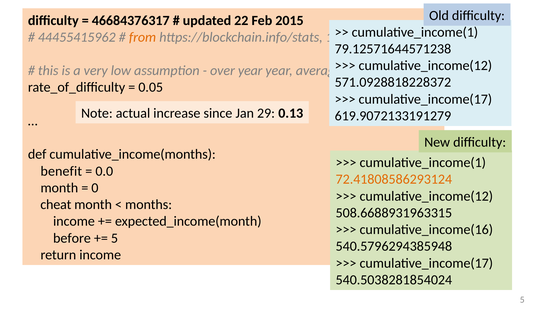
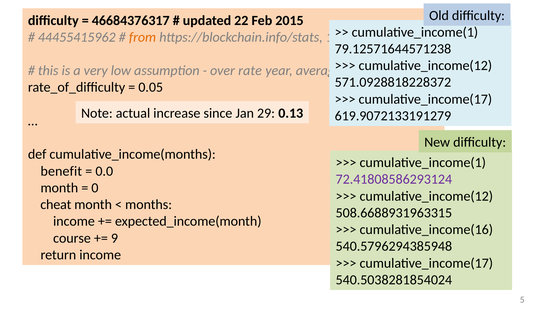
over year: year -> rate
72.41808586293124 colour: orange -> purple
before: before -> course
5 at (115, 238): 5 -> 9
